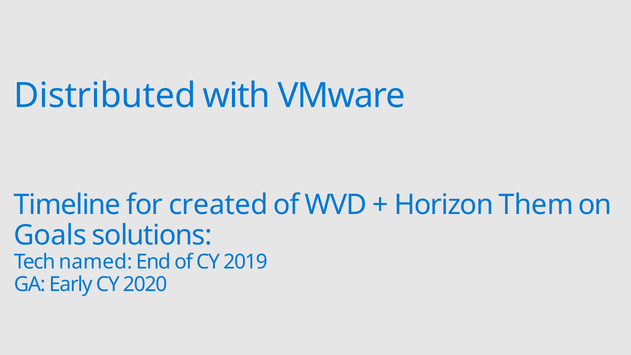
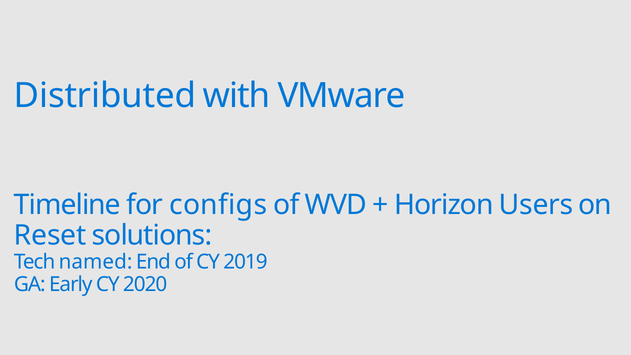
created: created -> configs
Them: Them -> Users
Goals: Goals -> Reset
